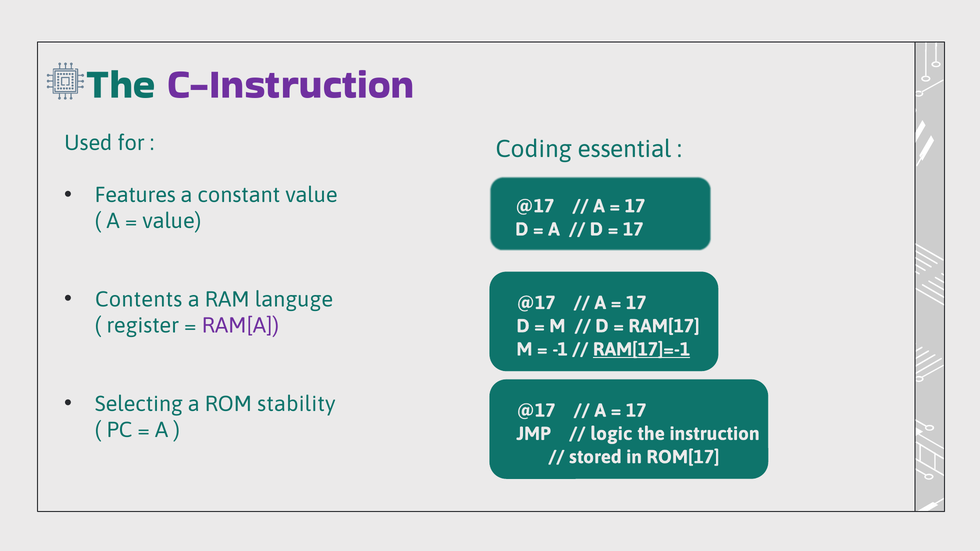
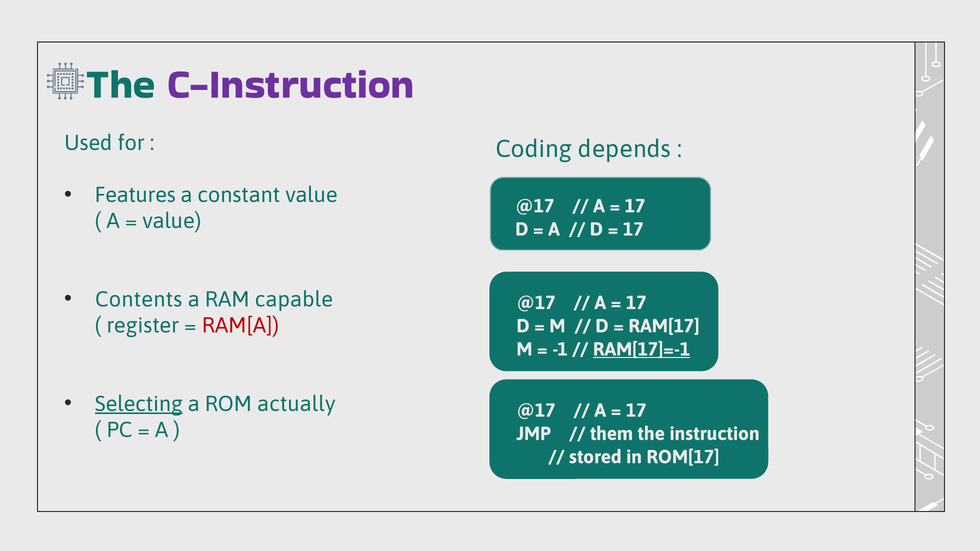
essential: essential -> depends
languge: languge -> capable
RAM[A colour: purple -> red
Selecting underline: none -> present
stability: stability -> actually
logic: logic -> them
